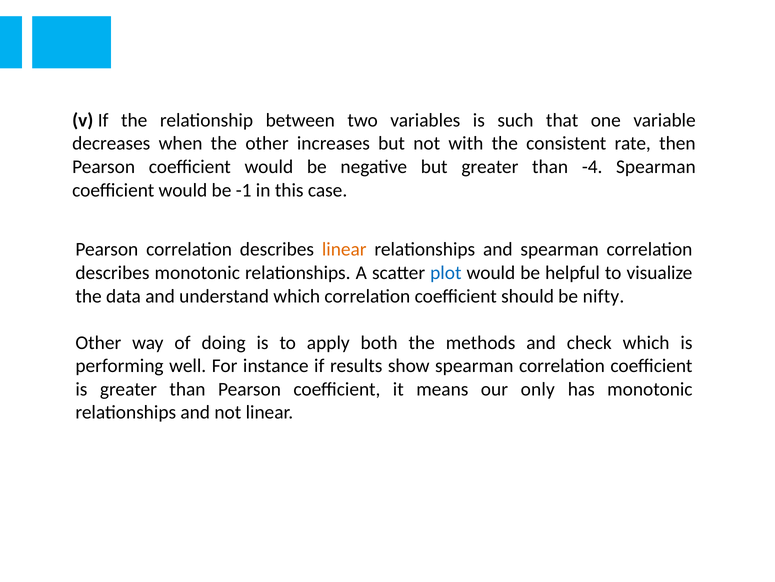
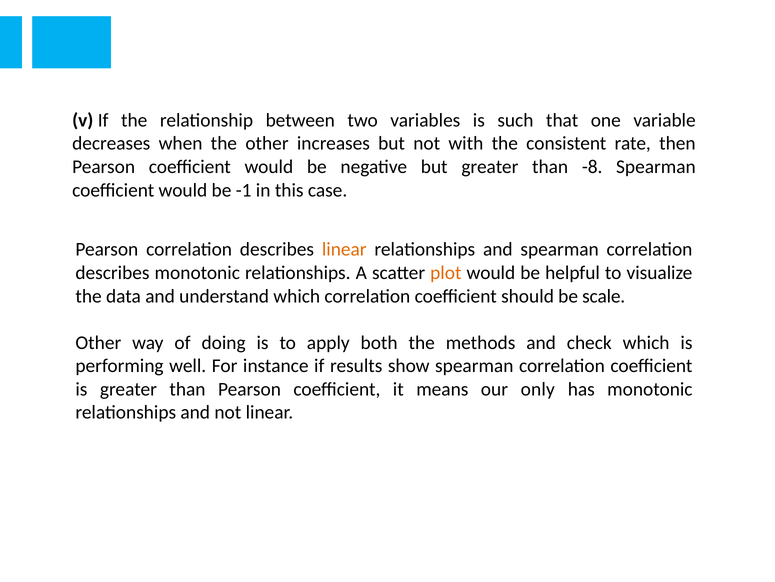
-4: -4 -> -8
plot colour: blue -> orange
nifty: nifty -> scale
